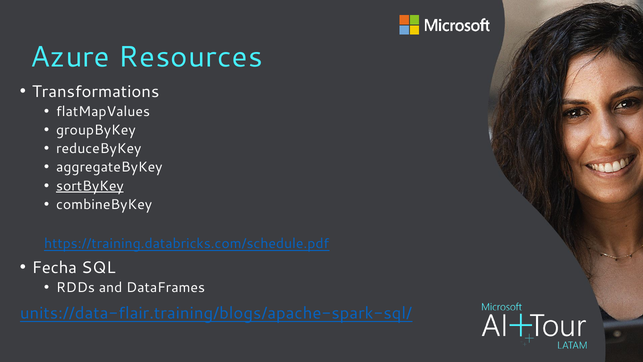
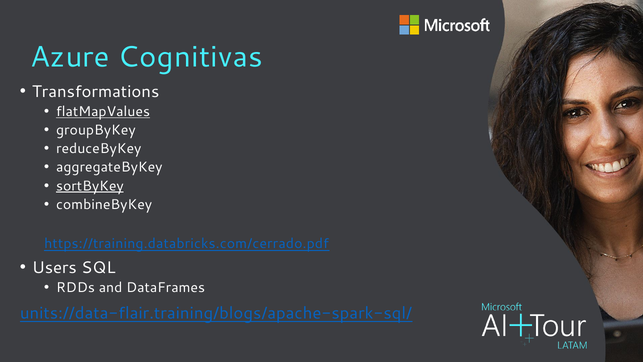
Resources: Resources -> Cognitivas
flatMapValues underline: none -> present
https://training.databricks.com/schedule.pdf: https://training.databricks.com/schedule.pdf -> https://training.databricks.com/cerrado.pdf
Fecha: Fecha -> Users
